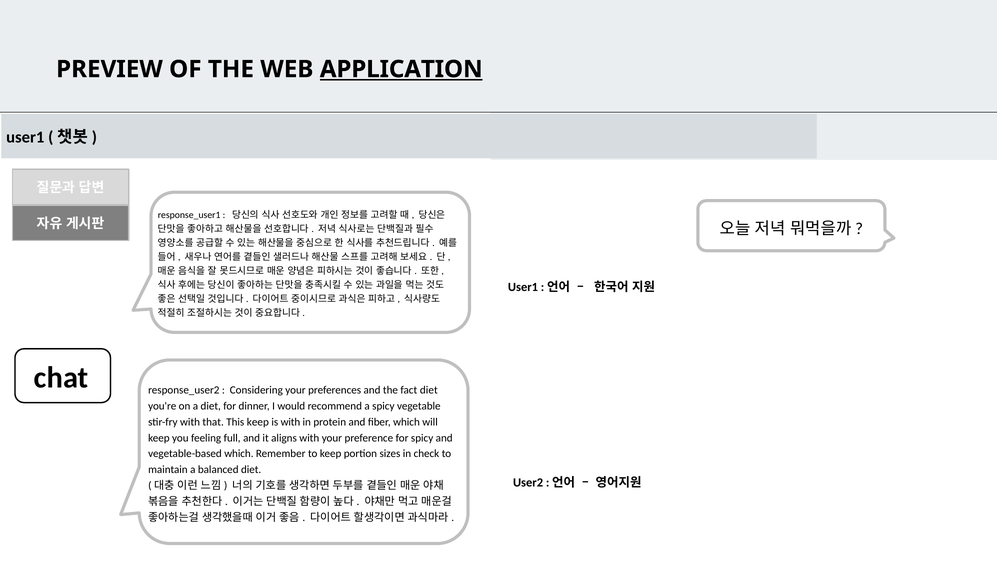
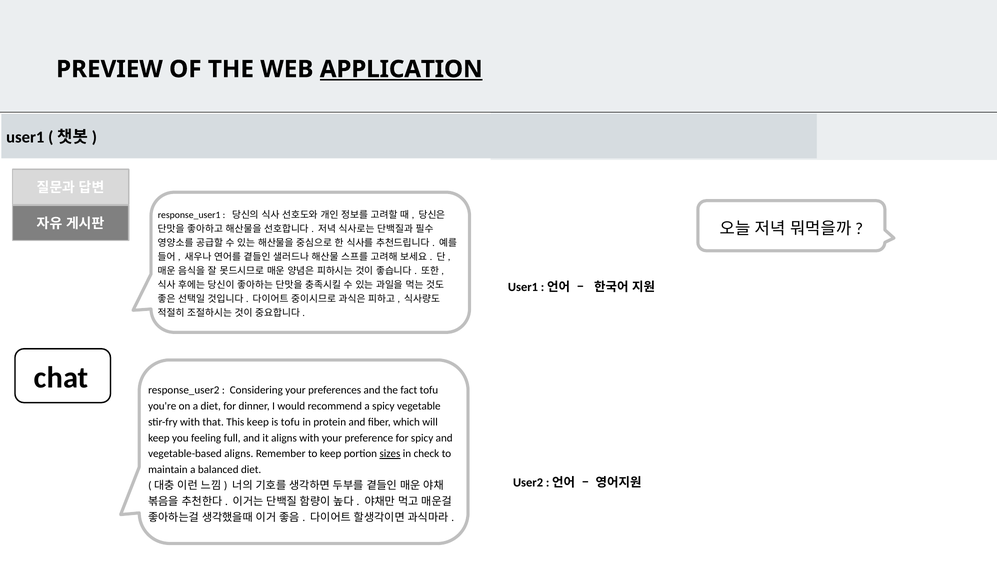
fact diet: diet -> tofu
is with: with -> tofu
vegetable-based which: which -> aligns
sizes underline: none -> present
